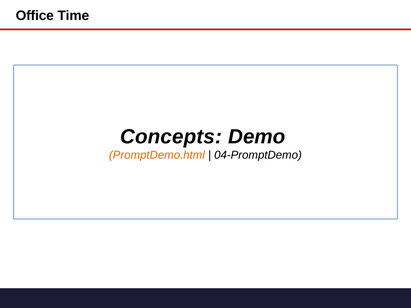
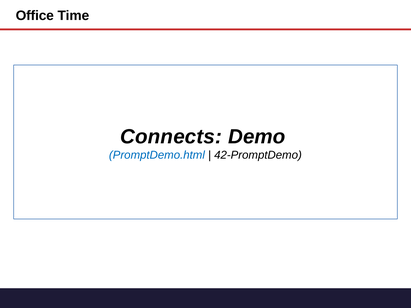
Concepts: Concepts -> Connects
PromptDemo.html colour: orange -> blue
04-PromptDemo: 04-PromptDemo -> 42-PromptDemo
